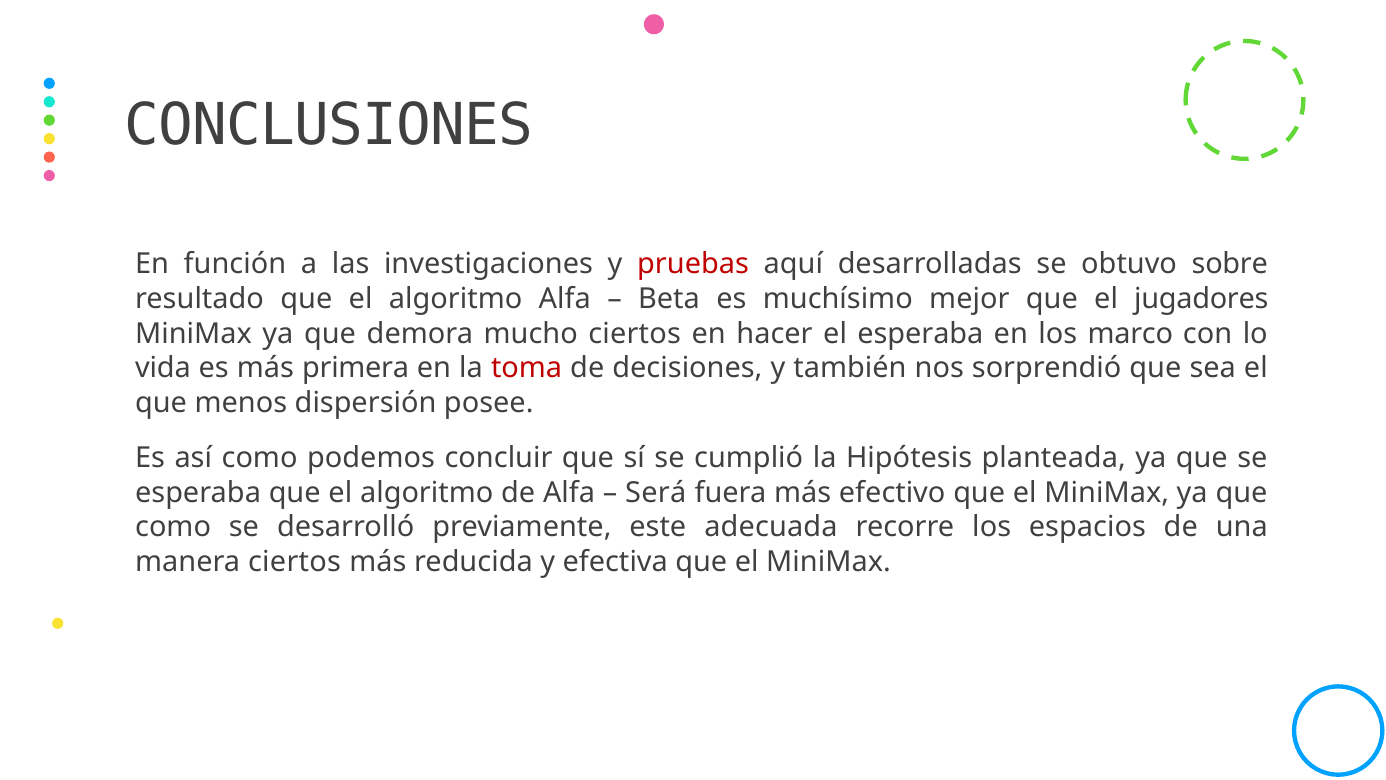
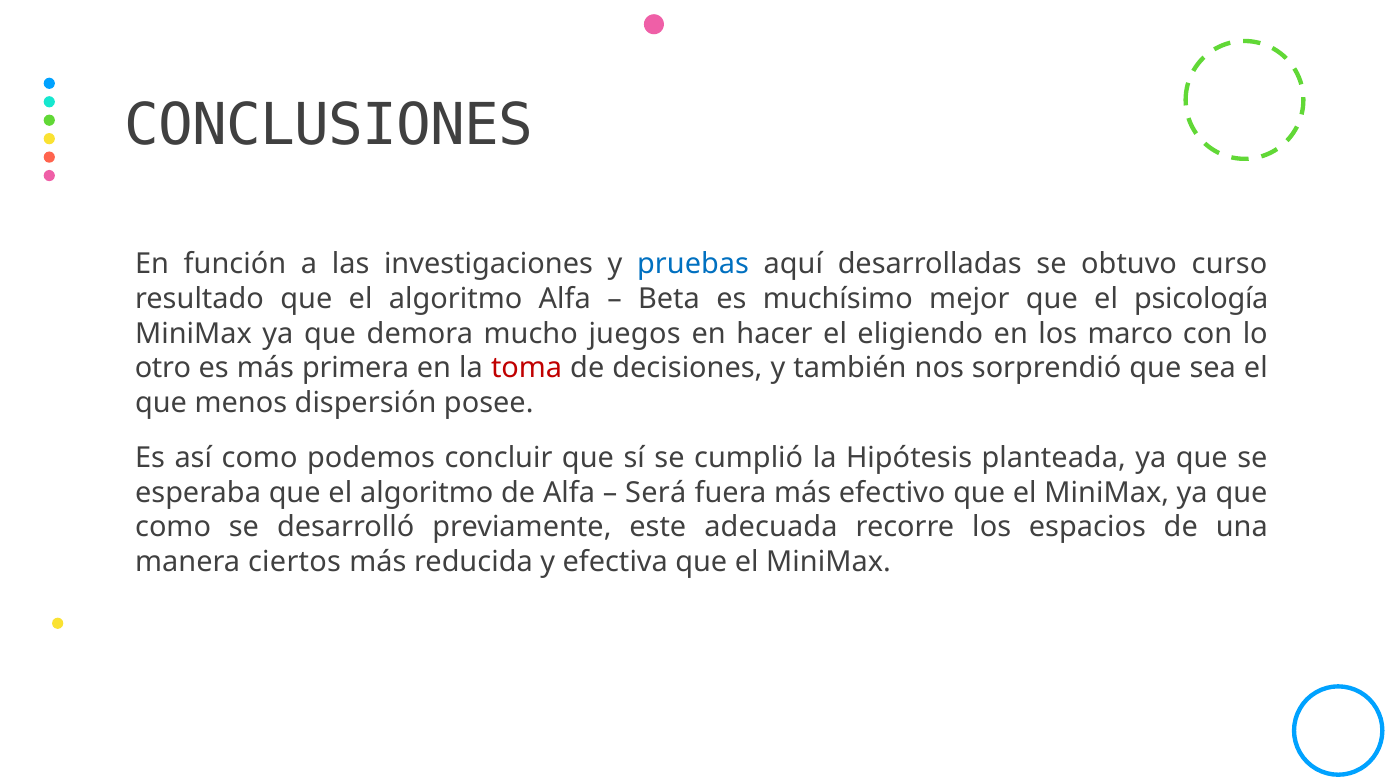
pruebas colour: red -> blue
sobre: sobre -> curso
jugadores: jugadores -> psicología
mucho ciertos: ciertos -> juegos
el esperaba: esperaba -> eligiendo
vida: vida -> otro
